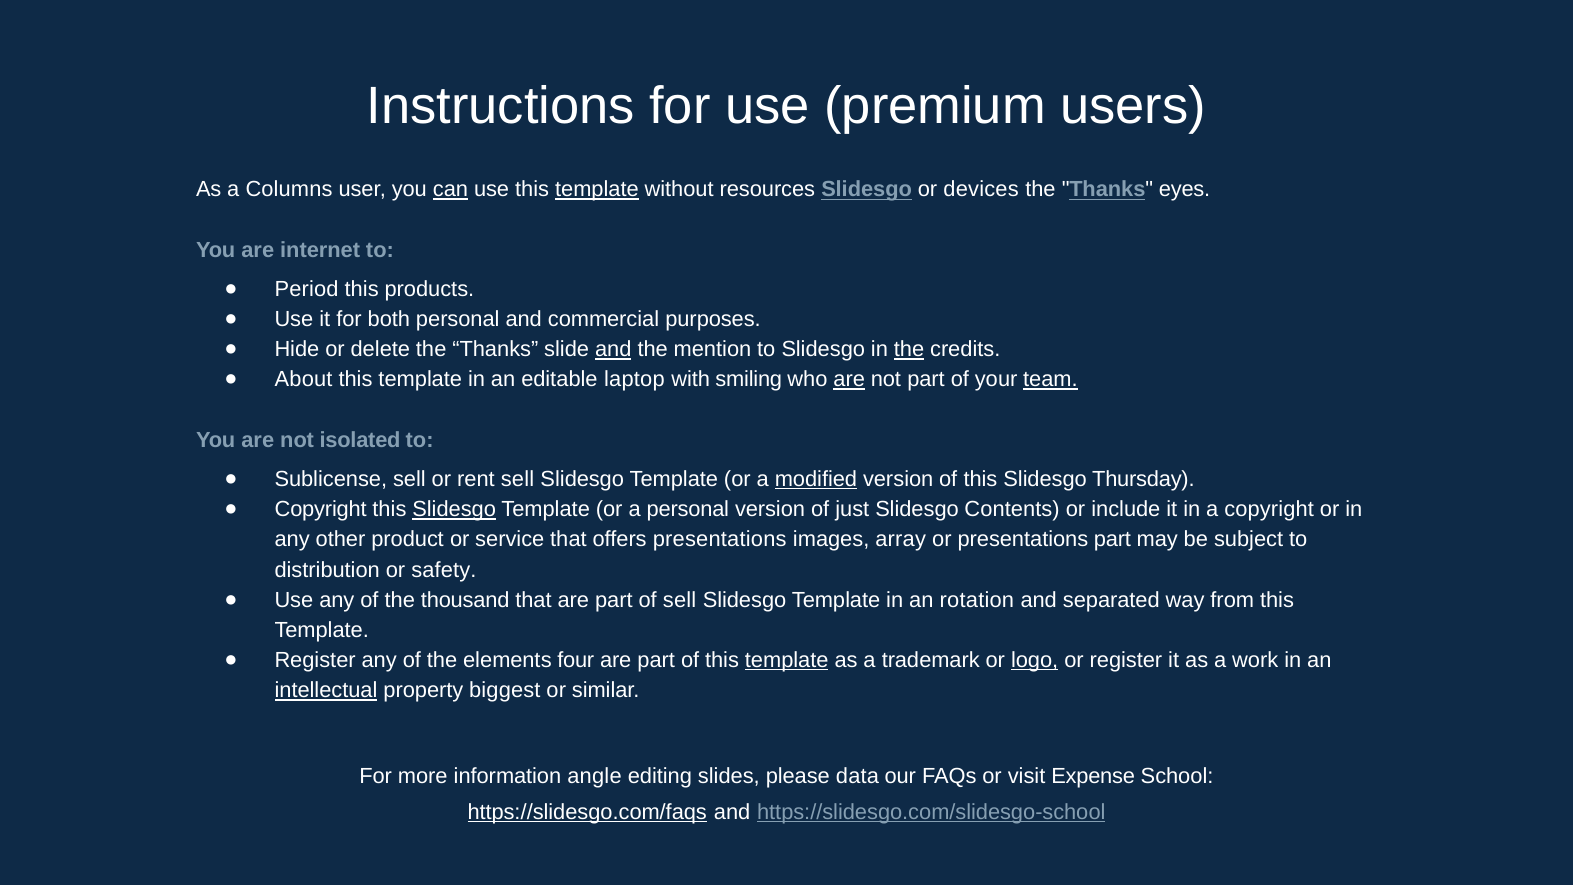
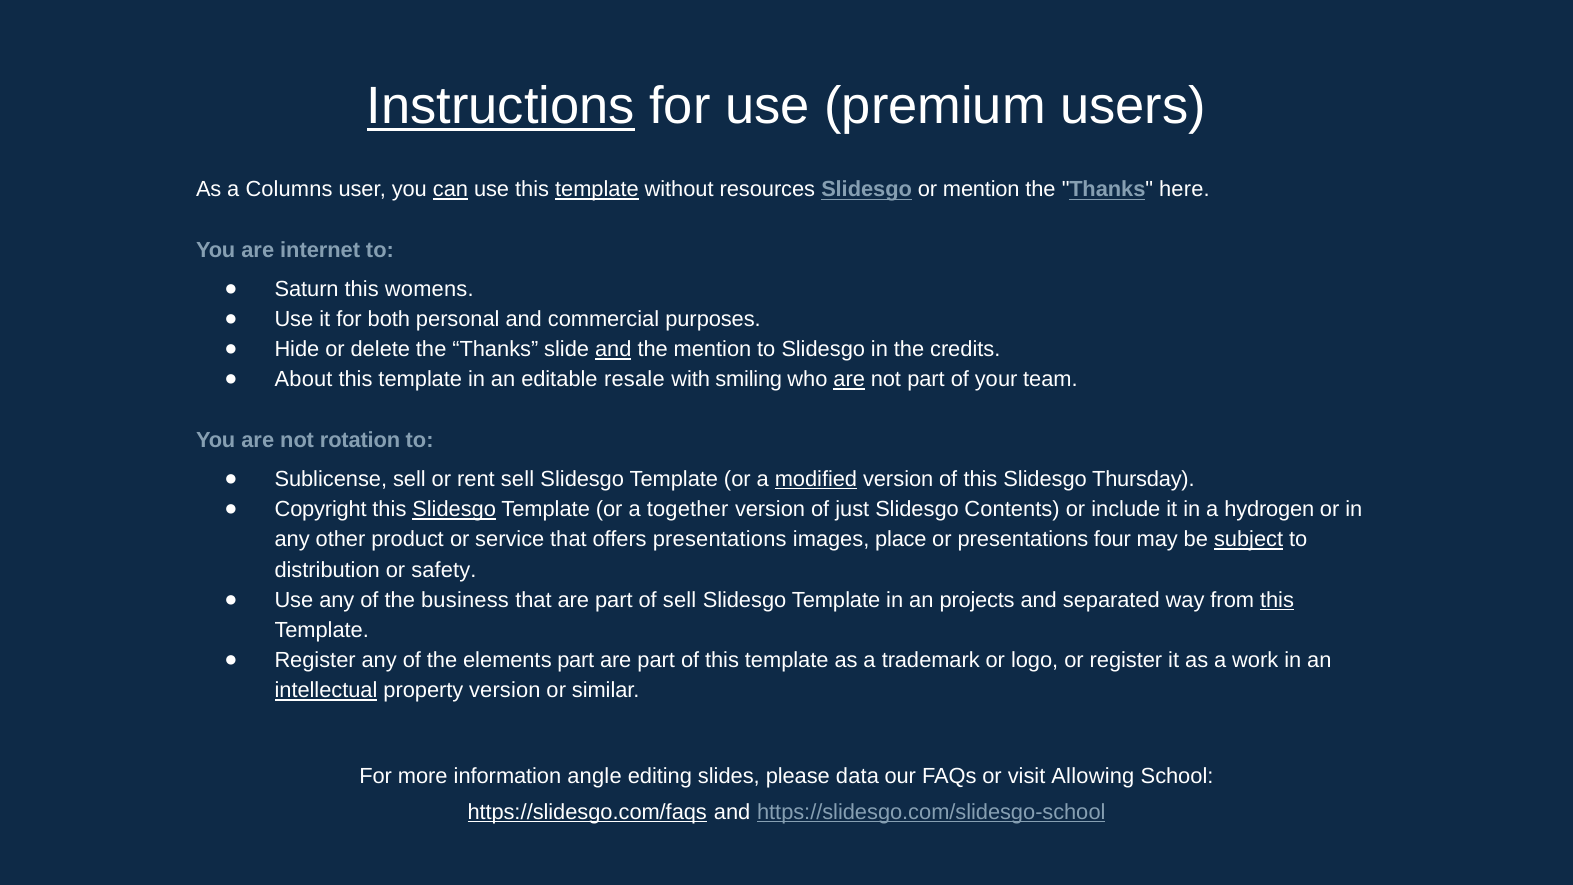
Instructions underline: none -> present
or devices: devices -> mention
eyes: eyes -> here
Period: Period -> Saturn
products: products -> womens
the at (909, 349) underline: present -> none
laptop: laptop -> resale
team underline: present -> none
isolated: isolated -> rotation
a personal: personal -> together
a copyright: copyright -> hydrogen
array: array -> place
presentations part: part -> four
subject underline: none -> present
thousand: thousand -> business
rotation: rotation -> projects
this at (1277, 600) underline: none -> present
elements four: four -> part
template at (787, 660) underline: present -> none
logo underline: present -> none
property biggest: biggest -> version
Expense: Expense -> Allowing
